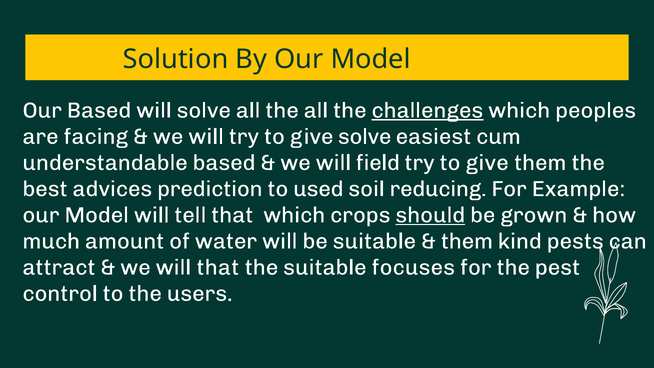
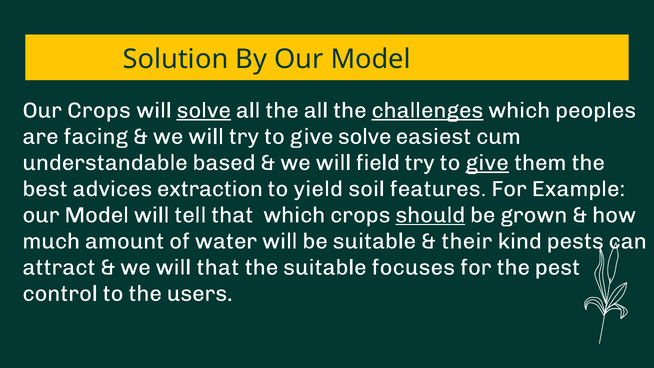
Our Based: Based -> Crops
solve at (204, 110) underline: none -> present
give at (487, 163) underline: none -> present
prediction: prediction -> extraction
used: used -> yield
reducing: reducing -> features
them at (467, 241): them -> their
